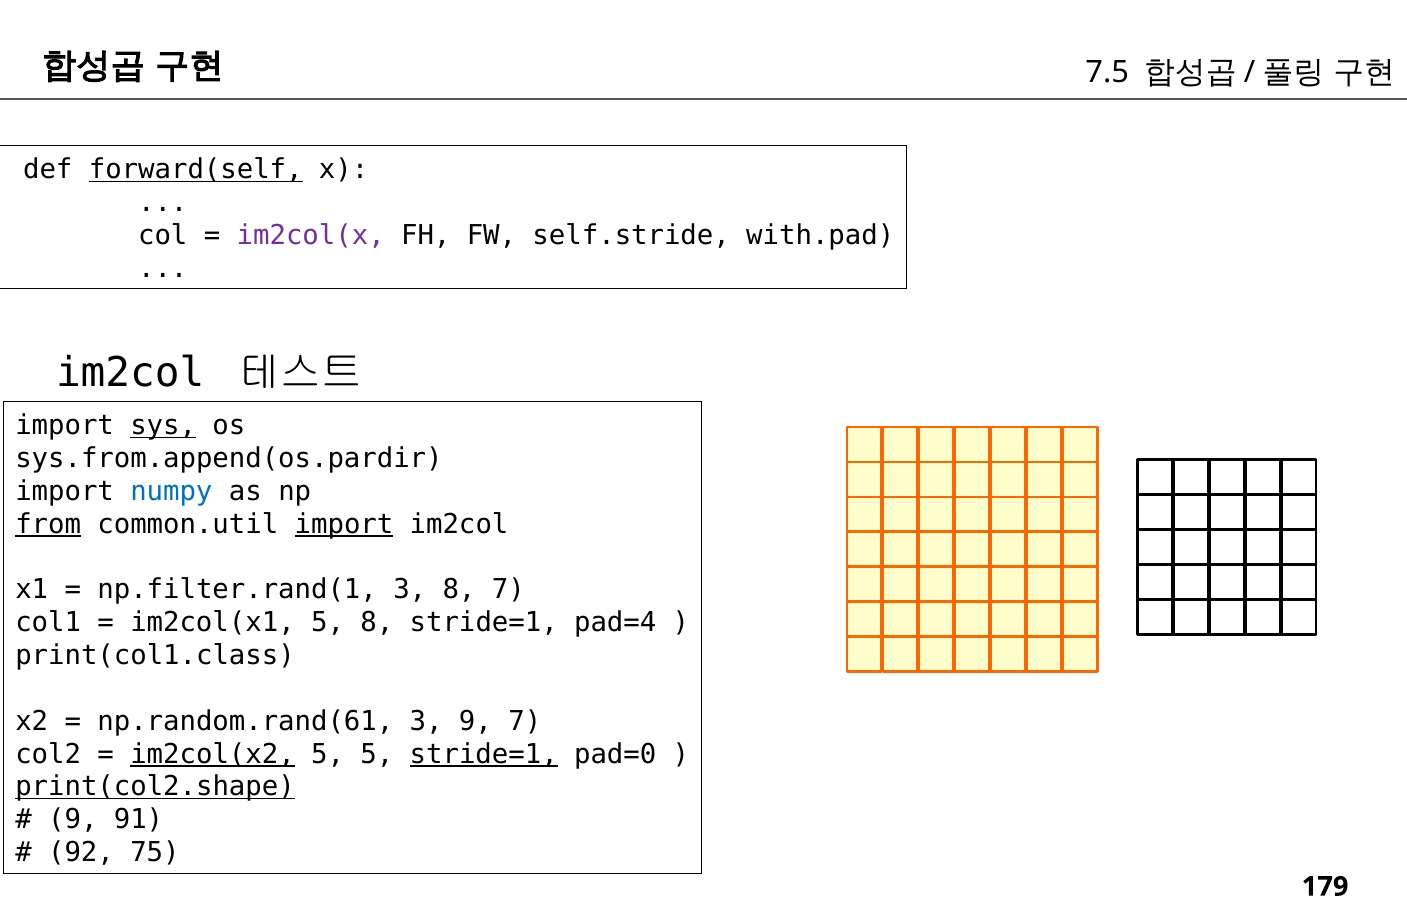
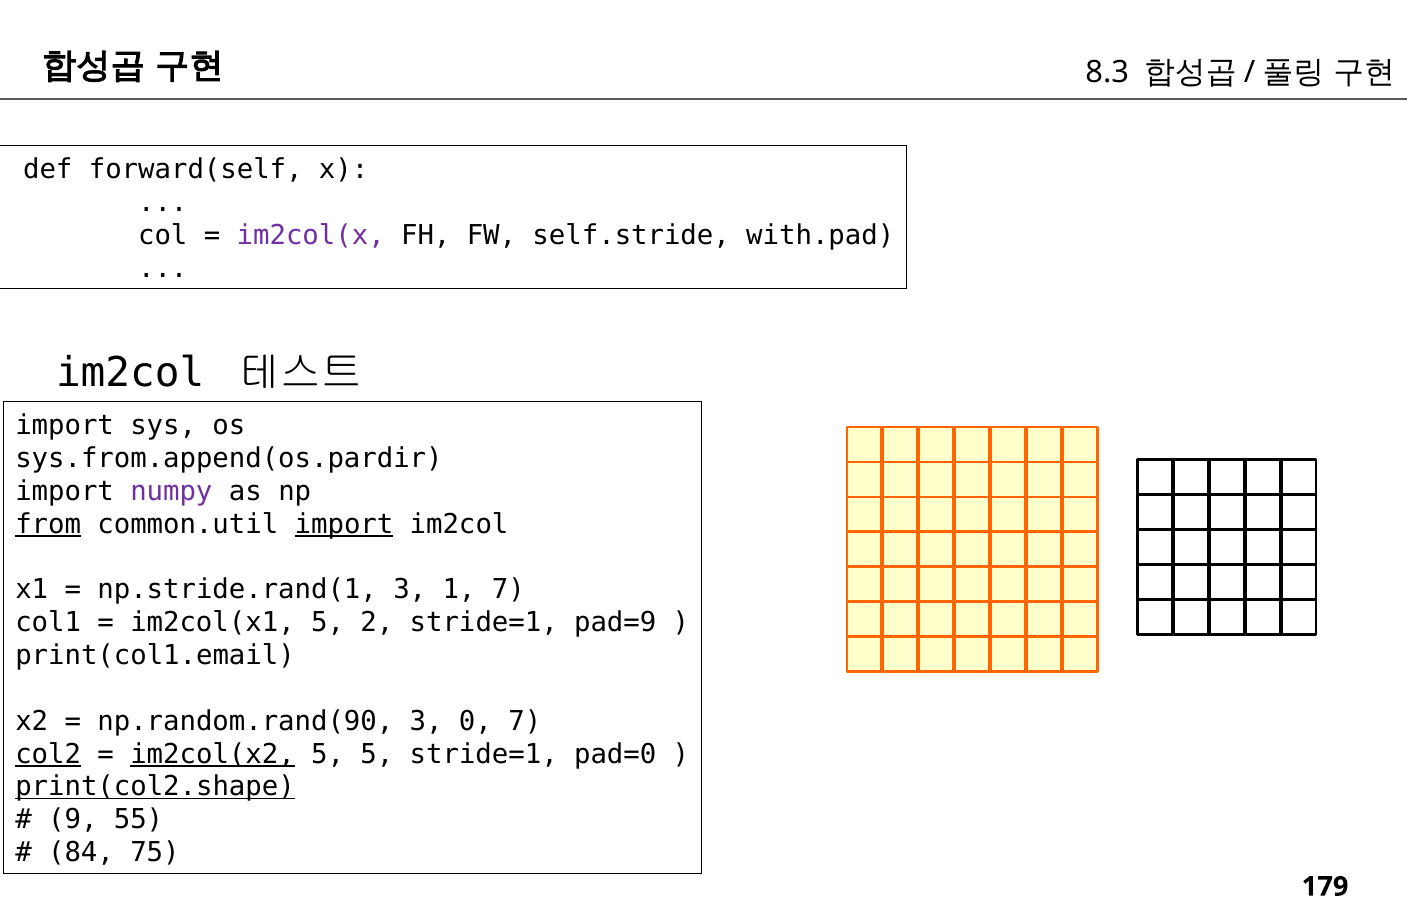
7.5: 7.5 -> 8.3
forward(self underline: present -> none
sys underline: present -> none
numpy colour: blue -> purple
np.filter.rand(1: np.filter.rand(1 -> np.stride.rand(1
3 8: 8 -> 1
5 8: 8 -> 2
pad=4: pad=4 -> pad=9
print(col1.class: print(col1.class -> print(col1.email
np.random.rand(61: np.random.rand(61 -> np.random.rand(90
3 9: 9 -> 0
col2 underline: none -> present
stride=1 at (484, 754) underline: present -> none
91: 91 -> 55
92: 92 -> 84
